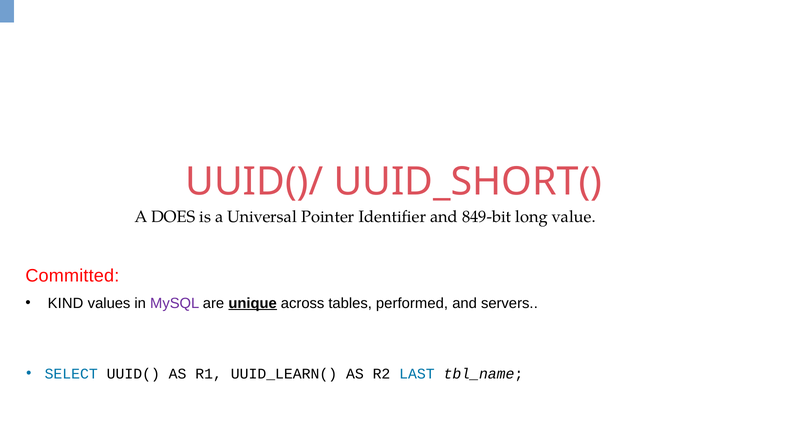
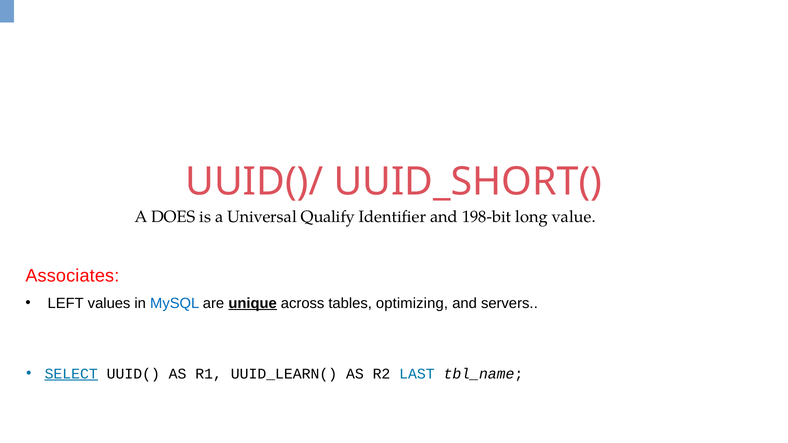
Pointer: Pointer -> Qualify
849-bit: 849-bit -> 198-bit
Committed: Committed -> Associates
KIND: KIND -> LEFT
MySQL colour: purple -> blue
performed: performed -> optimizing
SELECT underline: none -> present
